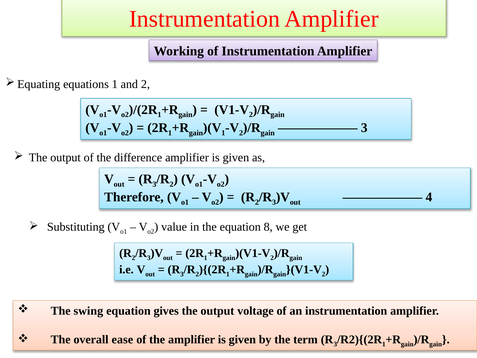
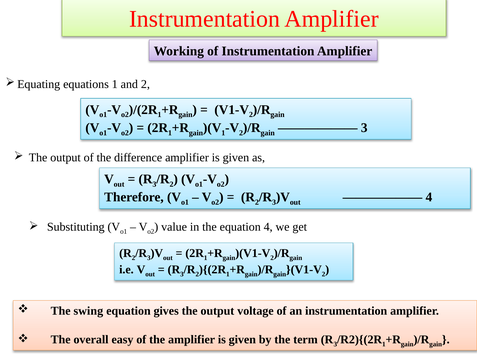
equation 8: 8 -> 4
ease: ease -> easy
